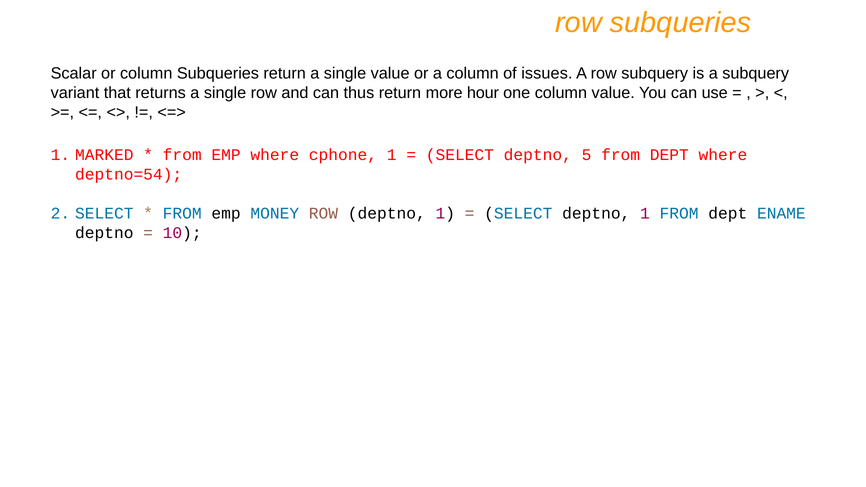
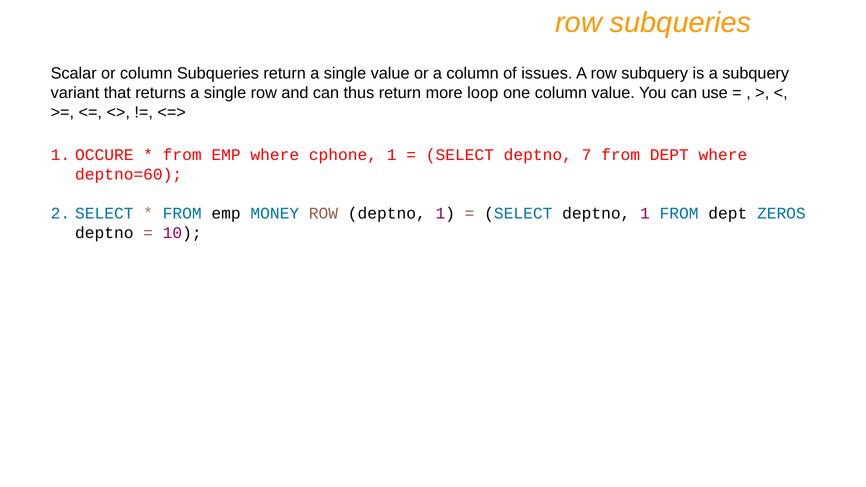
hour: hour -> loop
MARKED: MARKED -> OCCURE
5: 5 -> 7
deptno=54: deptno=54 -> deptno=60
ENAME: ENAME -> ZEROS
